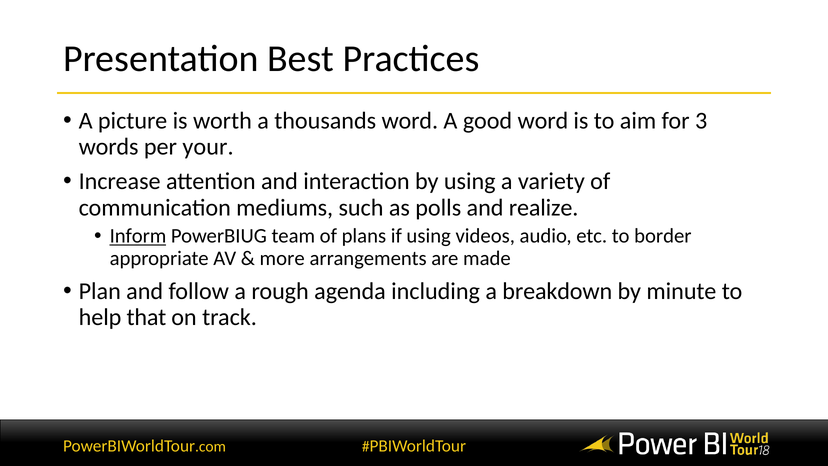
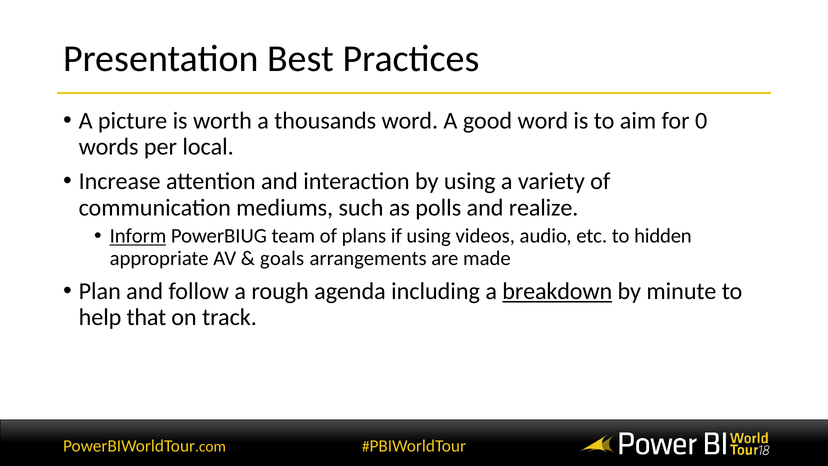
3: 3 -> 0
your: your -> local
border: border -> hidden
more: more -> goals
breakdown underline: none -> present
